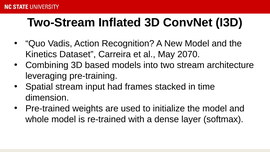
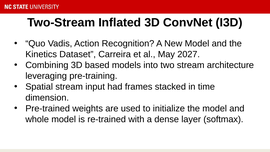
2070: 2070 -> 2027
